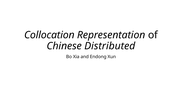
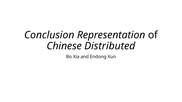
Collocation: Collocation -> Conclusion
